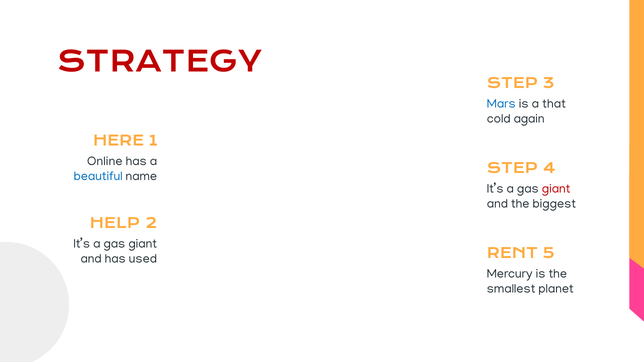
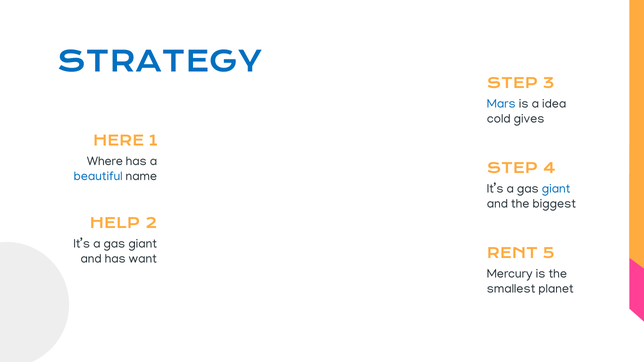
STRATEGY colour: red -> blue
that: that -> idea
again: again -> gives
Online: Online -> Where
giant at (556, 189) colour: red -> blue
used: used -> want
